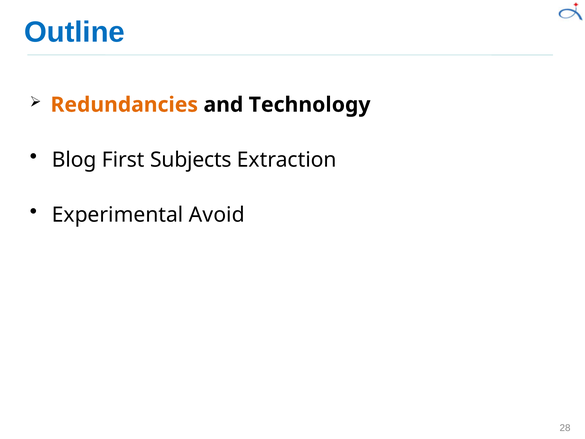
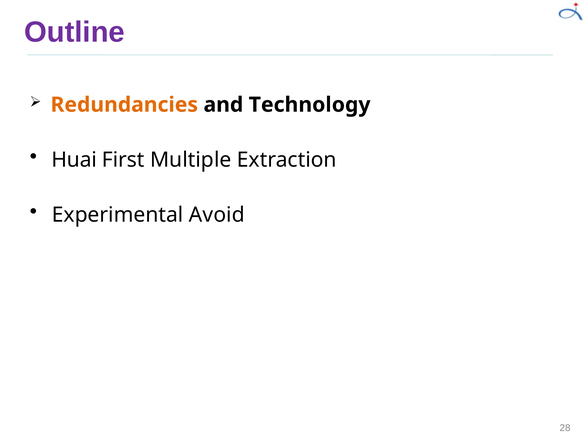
Outline colour: blue -> purple
Blog: Blog -> Huai
Subjects: Subjects -> Multiple
